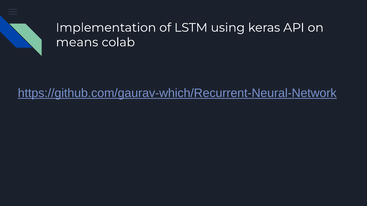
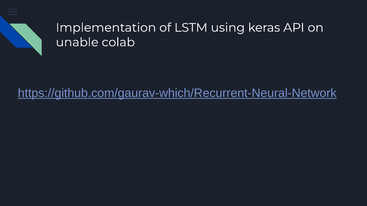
means: means -> unable
